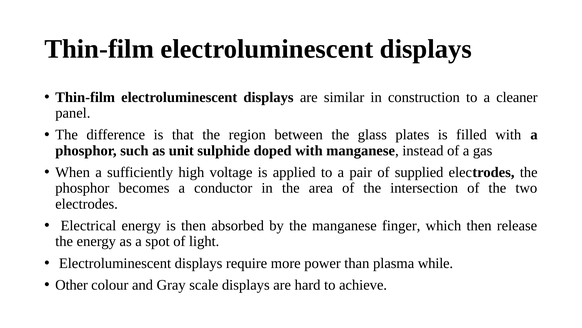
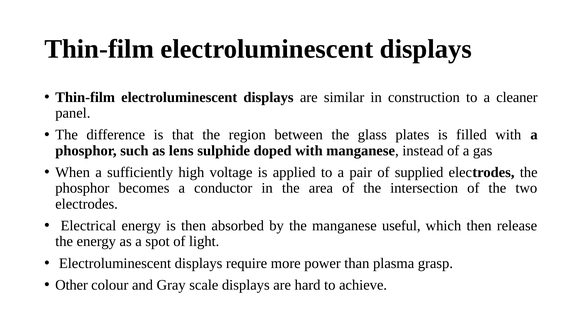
unit: unit -> lens
finger: finger -> useful
while: while -> grasp
